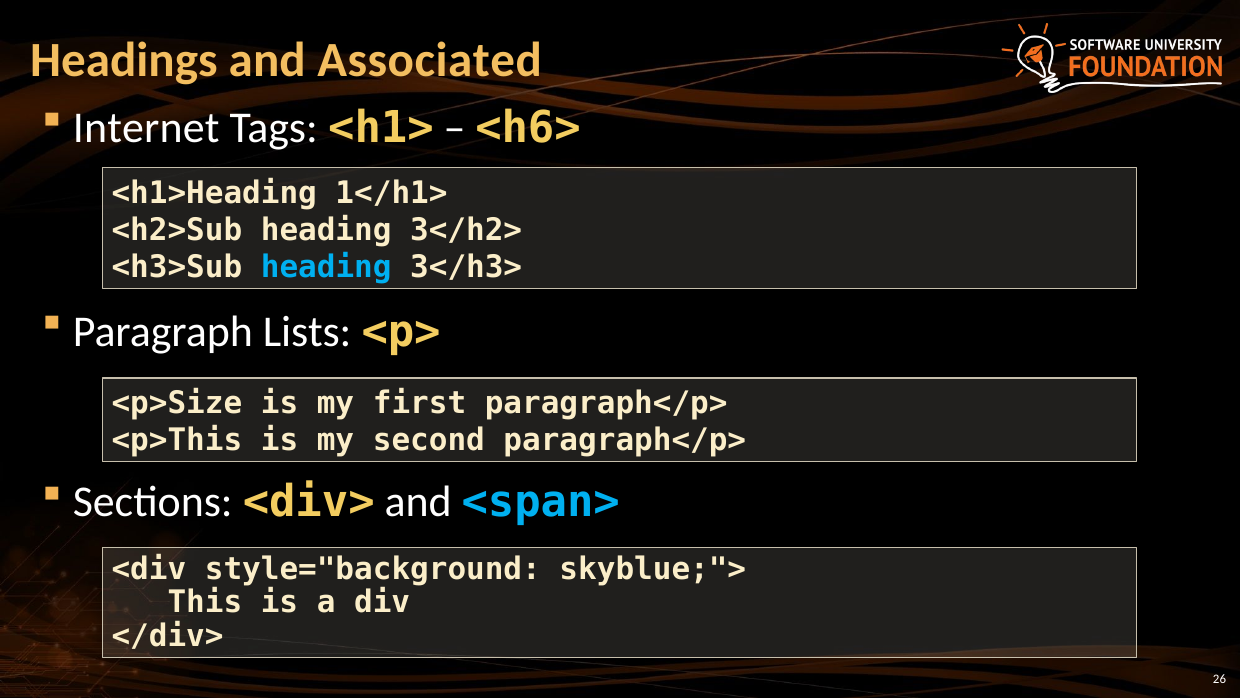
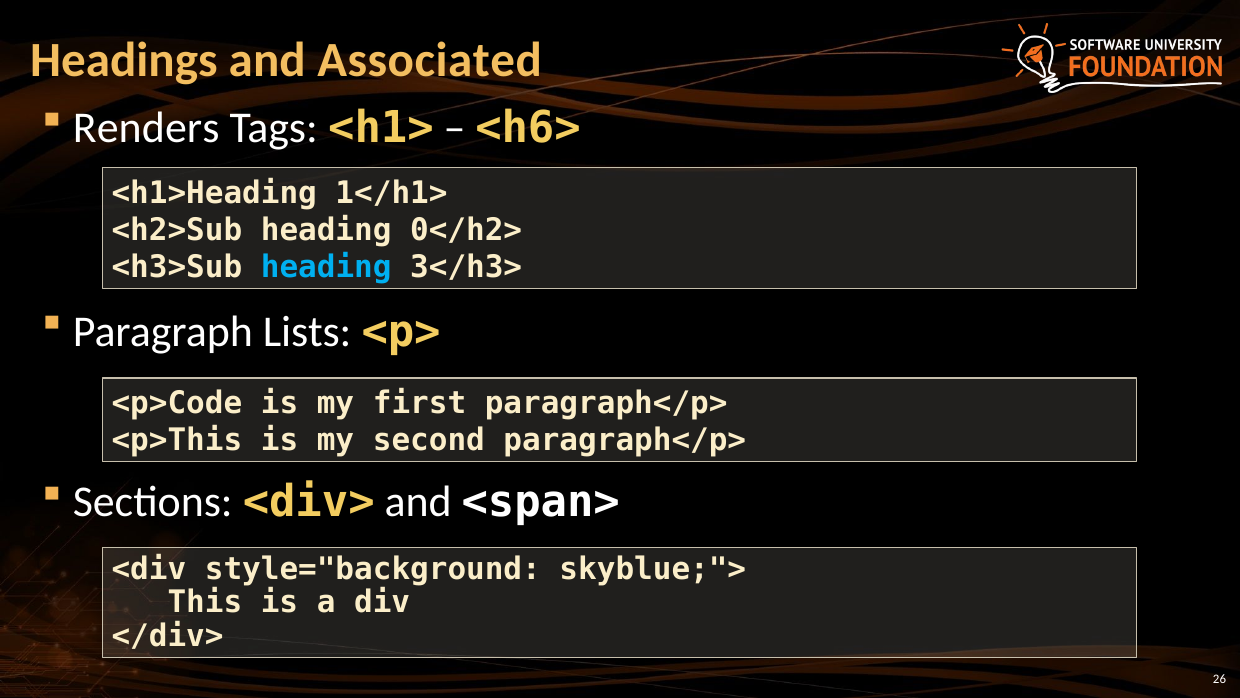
Internet: Internet -> Renders
3</h2>: 3</h2> -> 0</h2>
<p>Size: <p>Size -> <p>Code
<span> colour: light blue -> white
